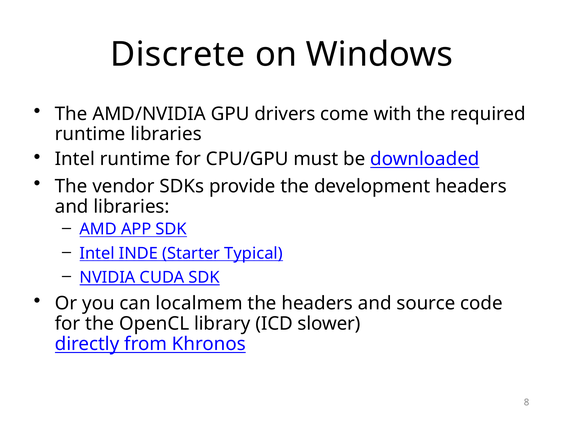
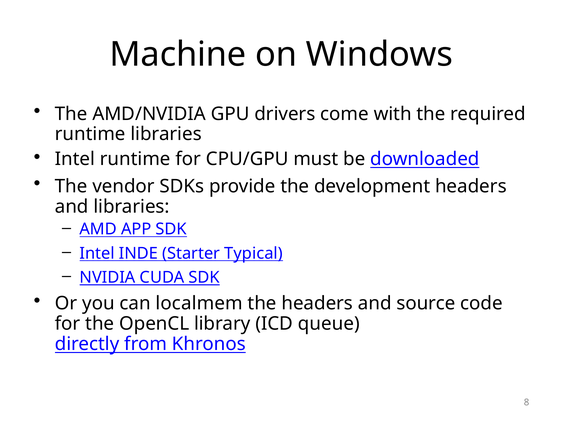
Discrete: Discrete -> Machine
slower: slower -> queue
